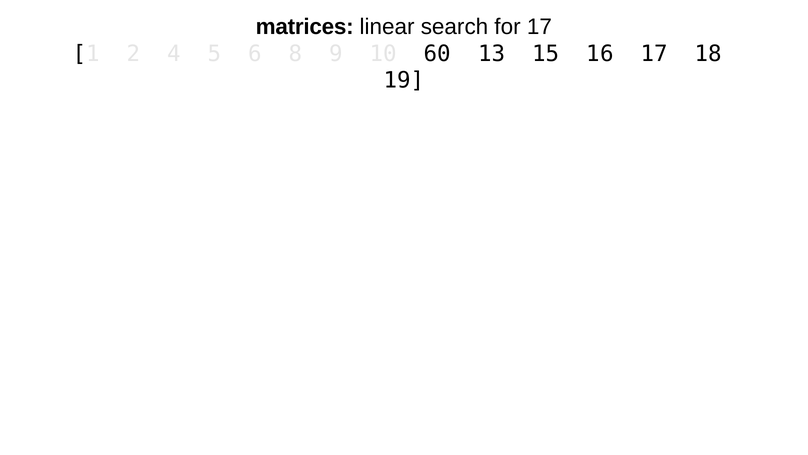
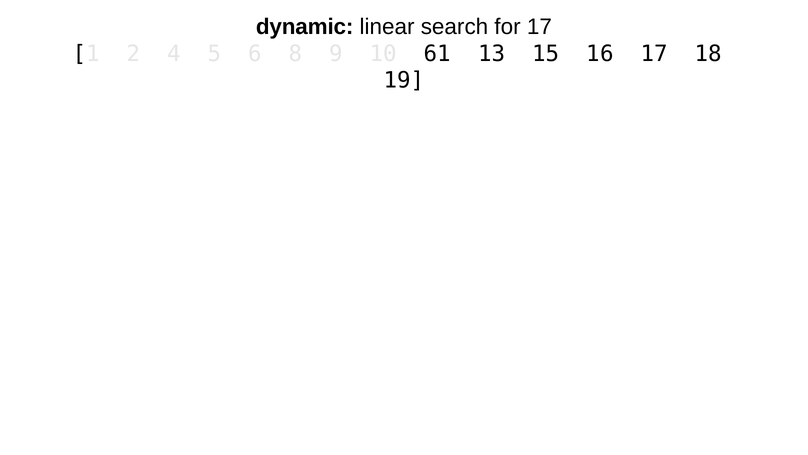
matrices: matrices -> dynamic
60: 60 -> 61
